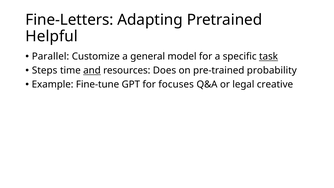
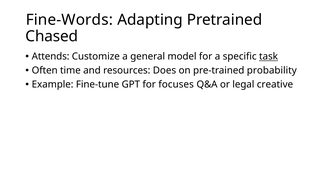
Fine-Letters: Fine-Letters -> Fine-Words
Helpful: Helpful -> Chased
Parallel: Parallel -> Attends
Steps: Steps -> Often
and underline: present -> none
